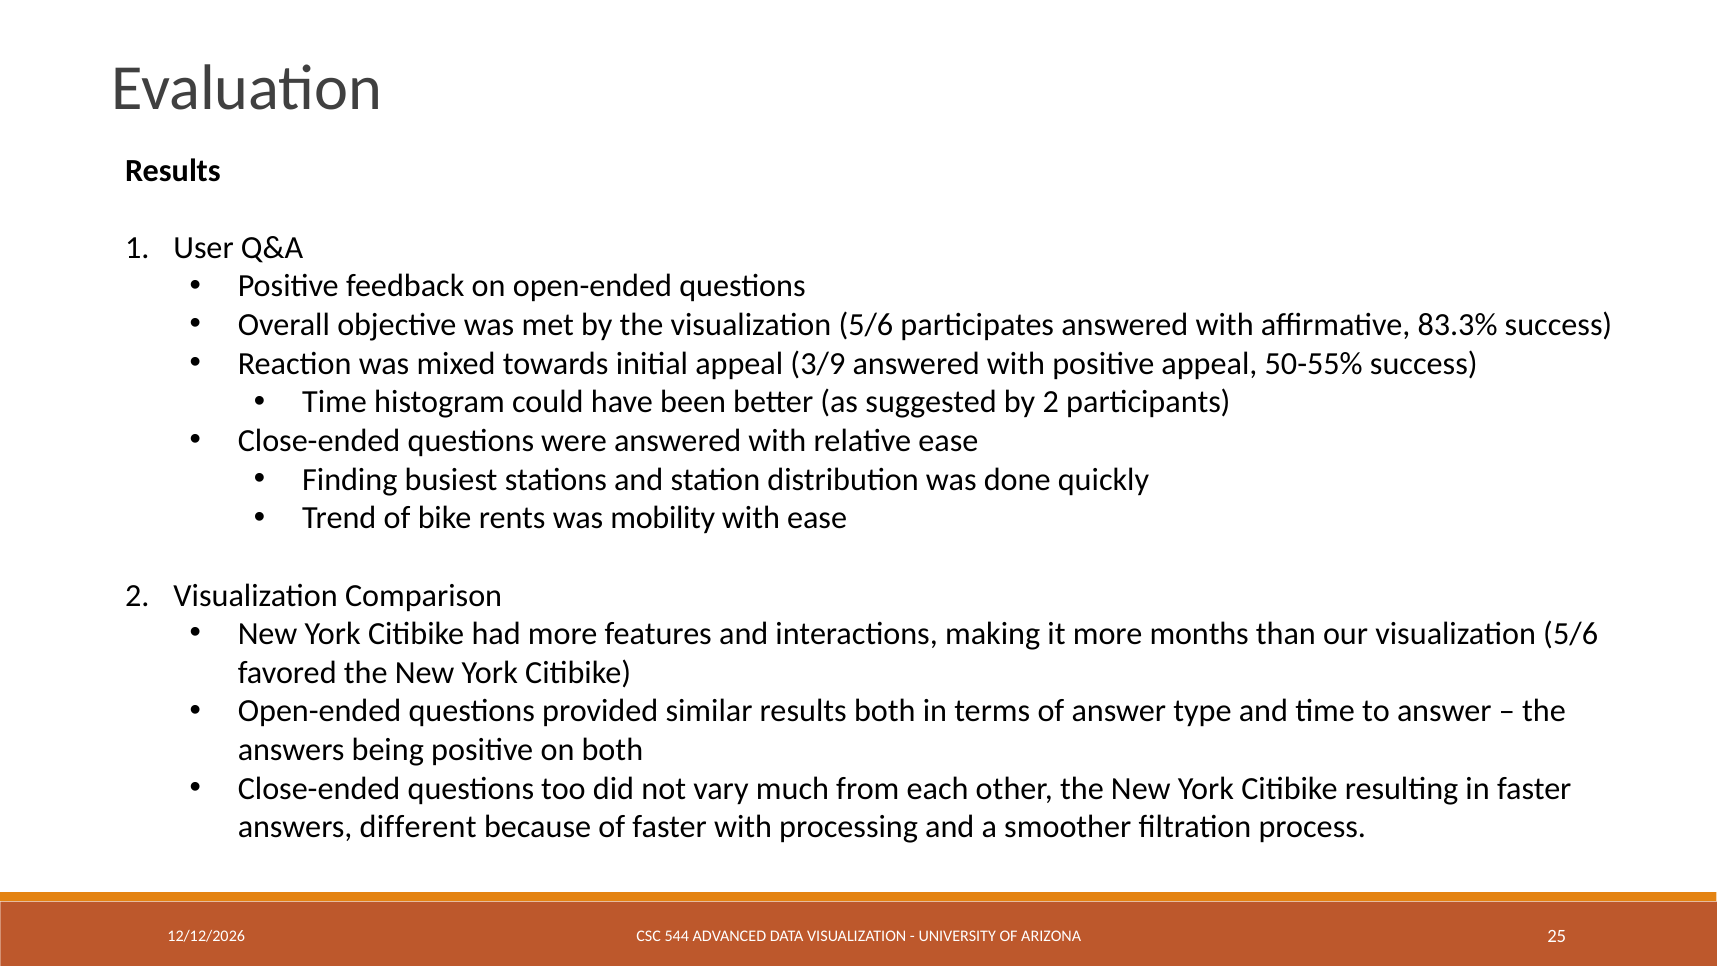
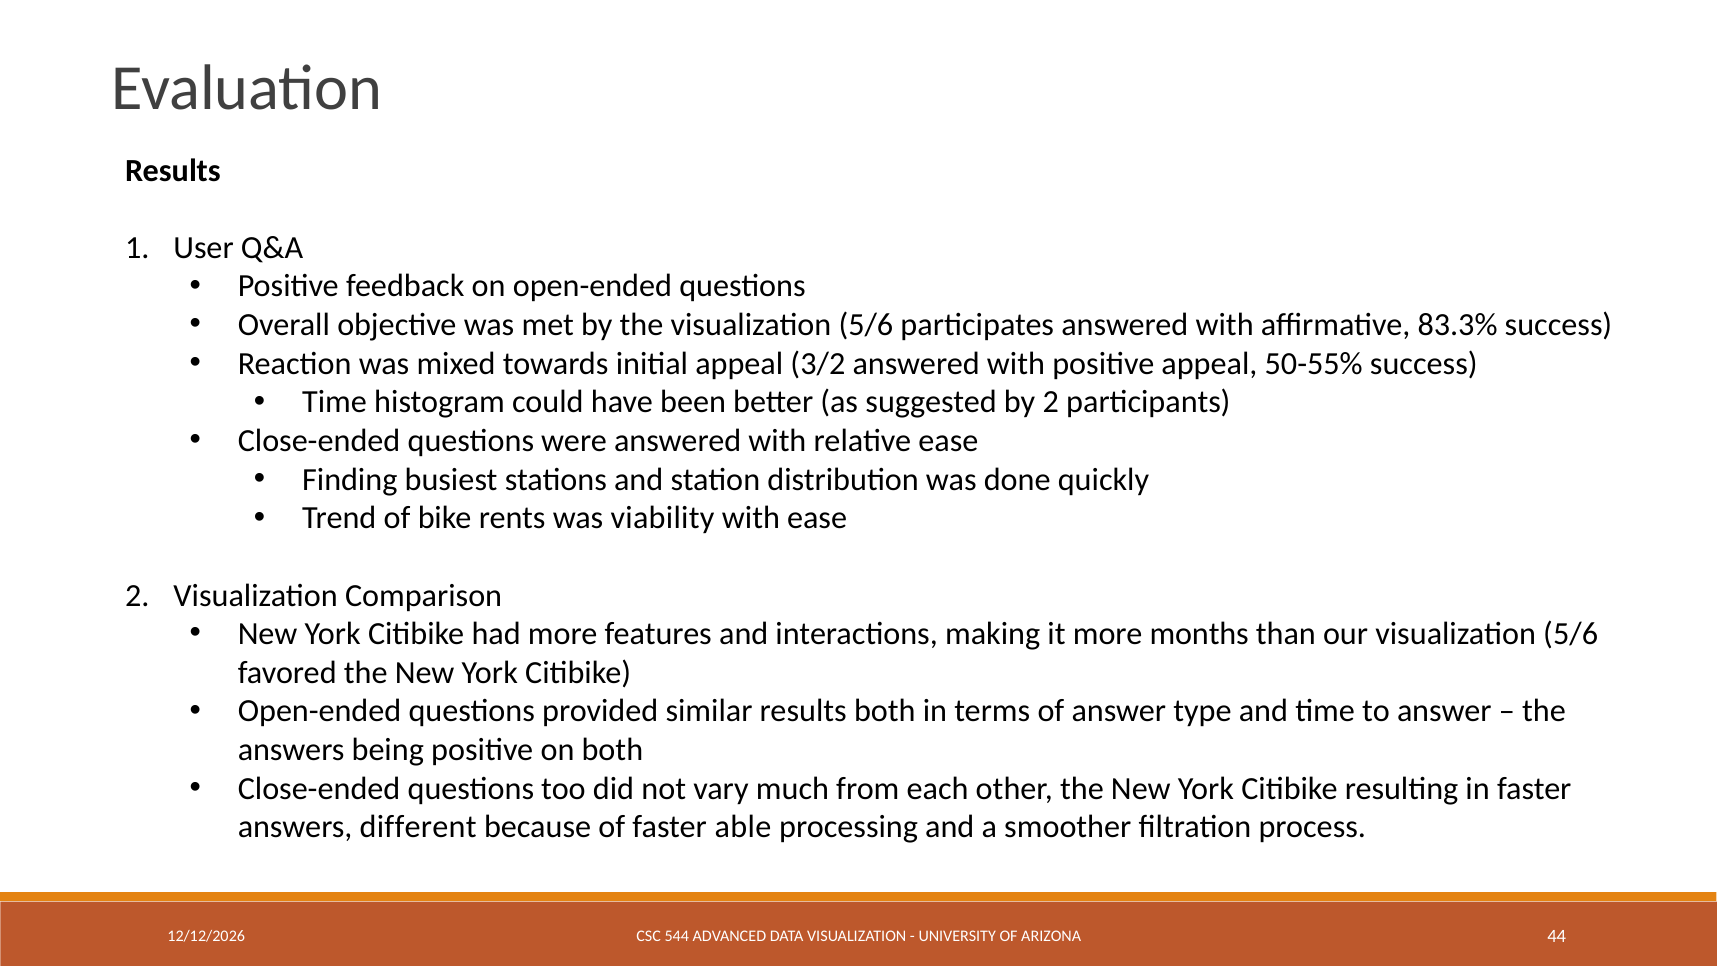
3/9: 3/9 -> 3/2
mobility: mobility -> viability
faster with: with -> able
25: 25 -> 44
